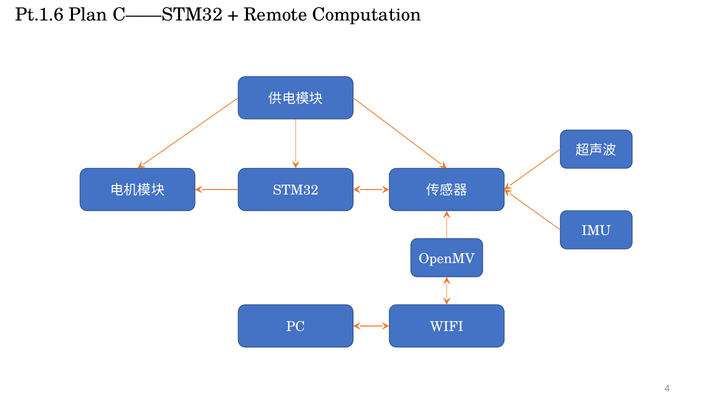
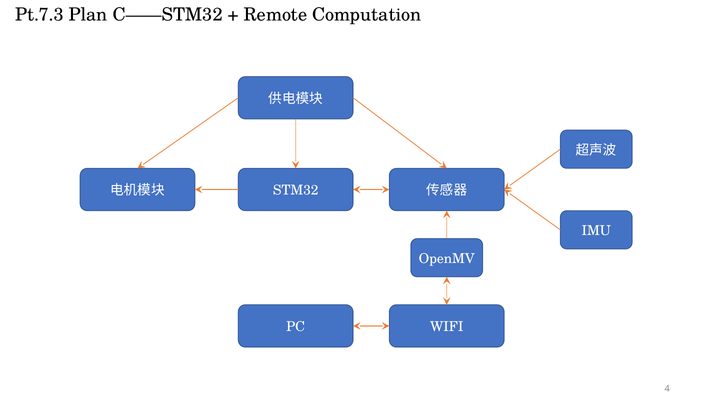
Pt.1.6: Pt.1.6 -> Pt.7.3
